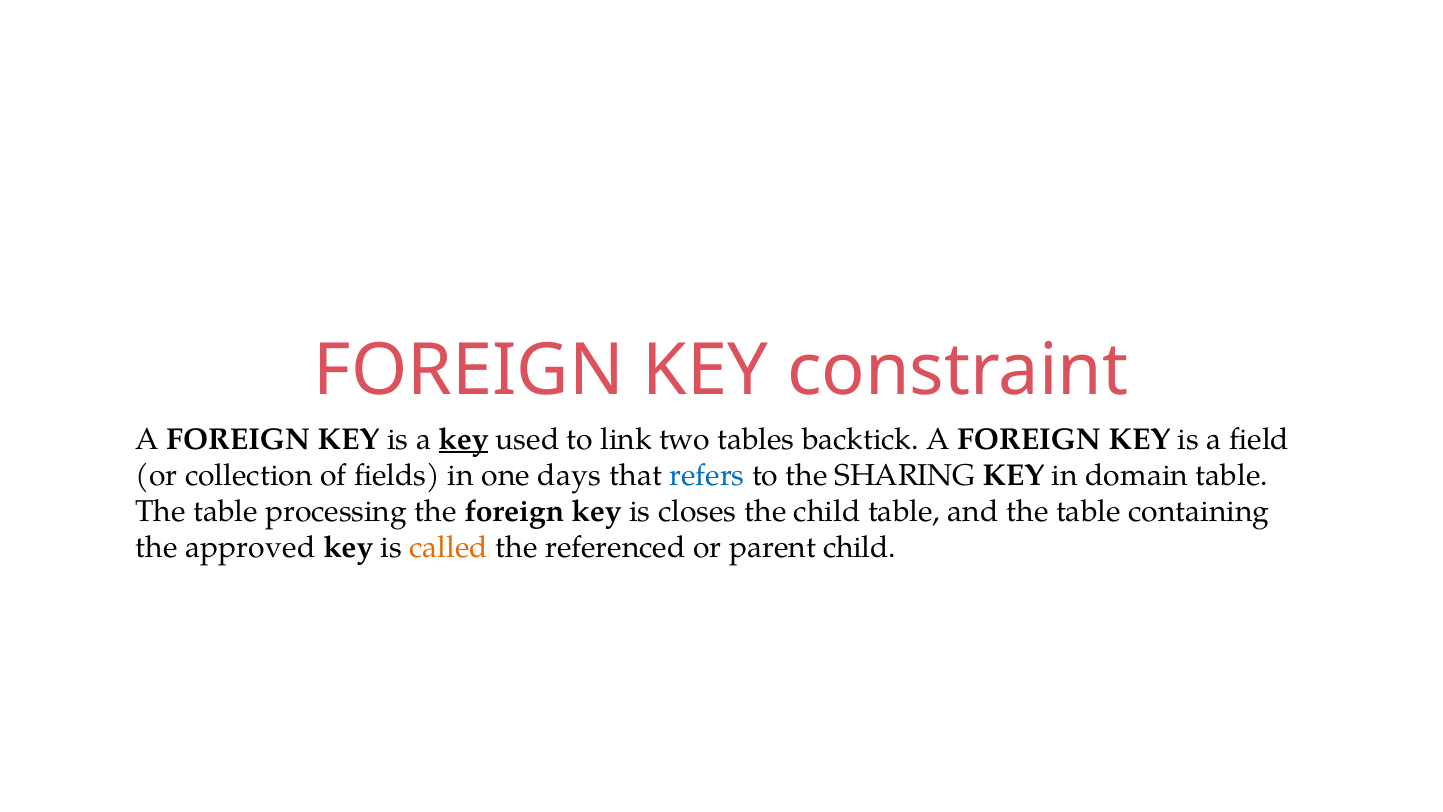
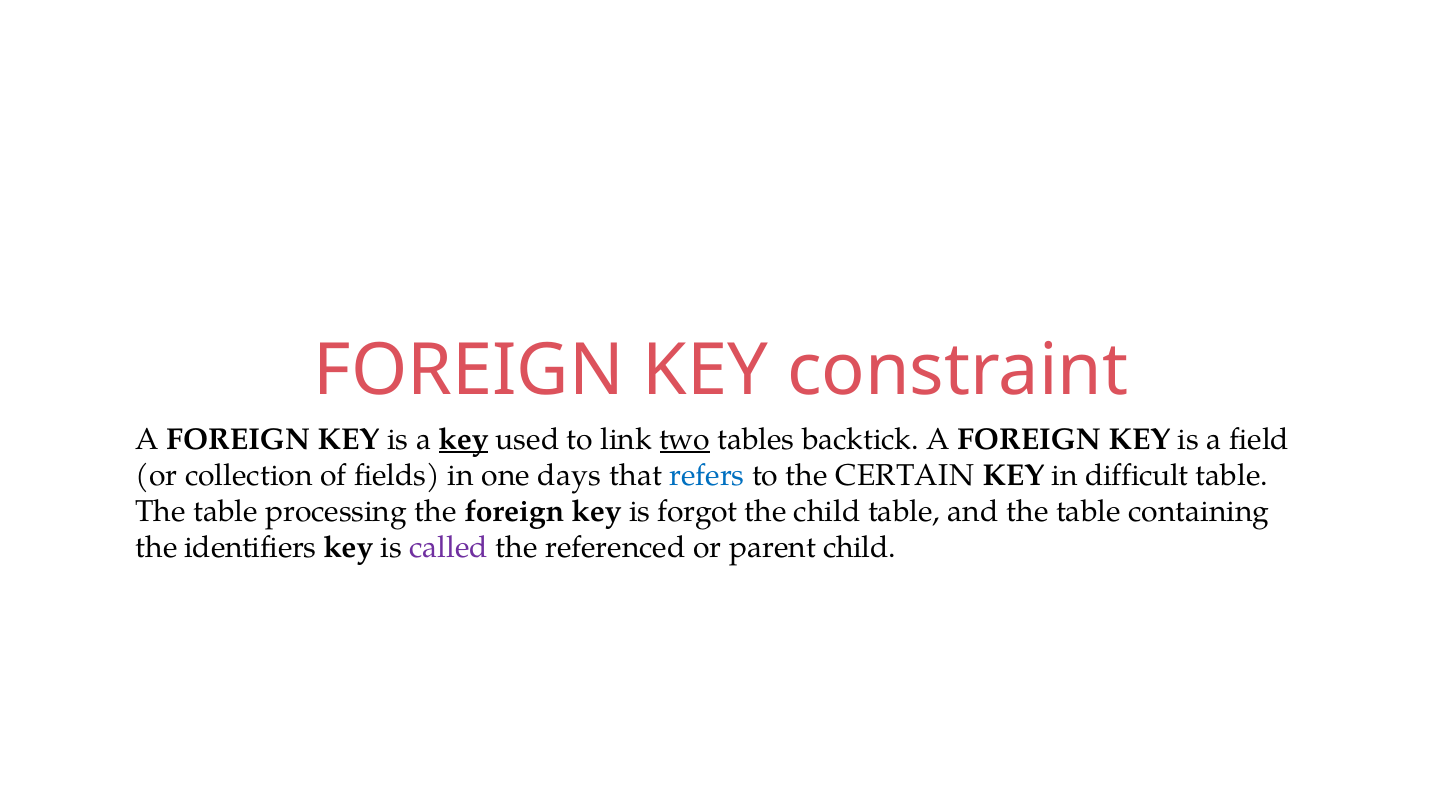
two underline: none -> present
SHARING: SHARING -> CERTAIN
domain: domain -> difficult
closes: closes -> forgot
approved: approved -> identifiers
called colour: orange -> purple
